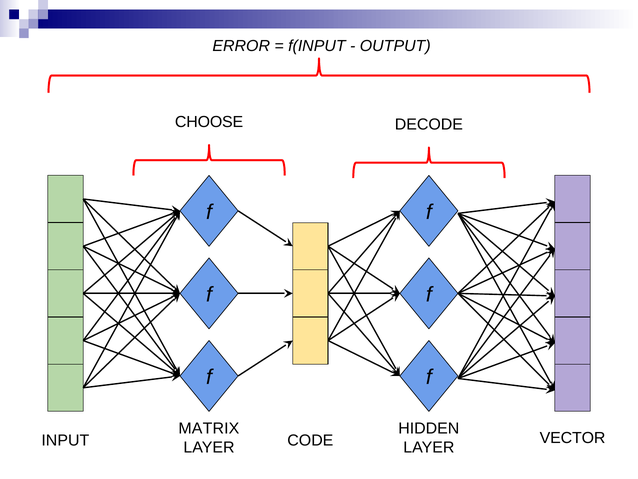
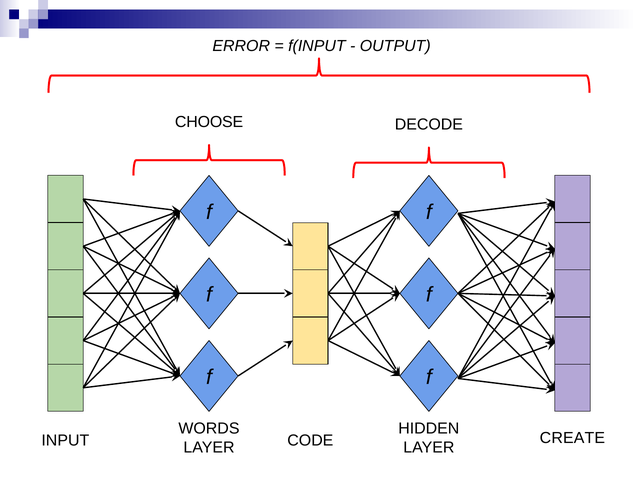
MATRIX: MATRIX -> WORDS
VECTOR: VECTOR -> CREATE
